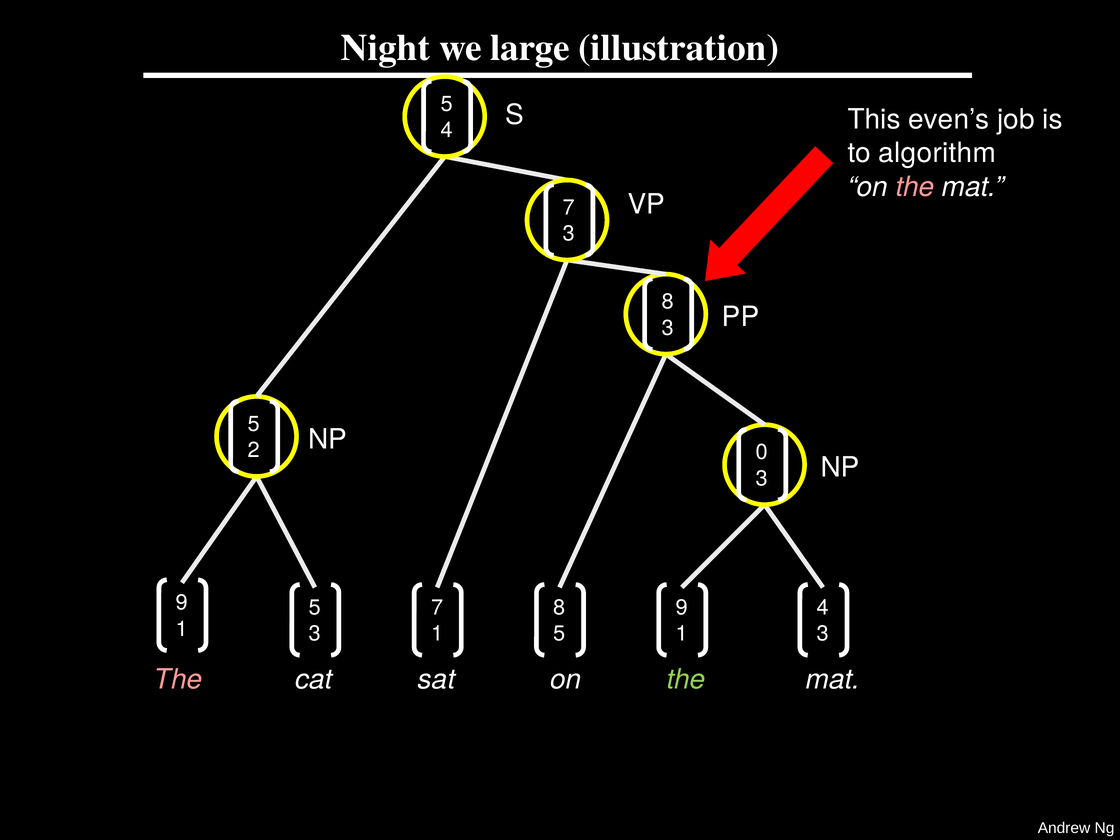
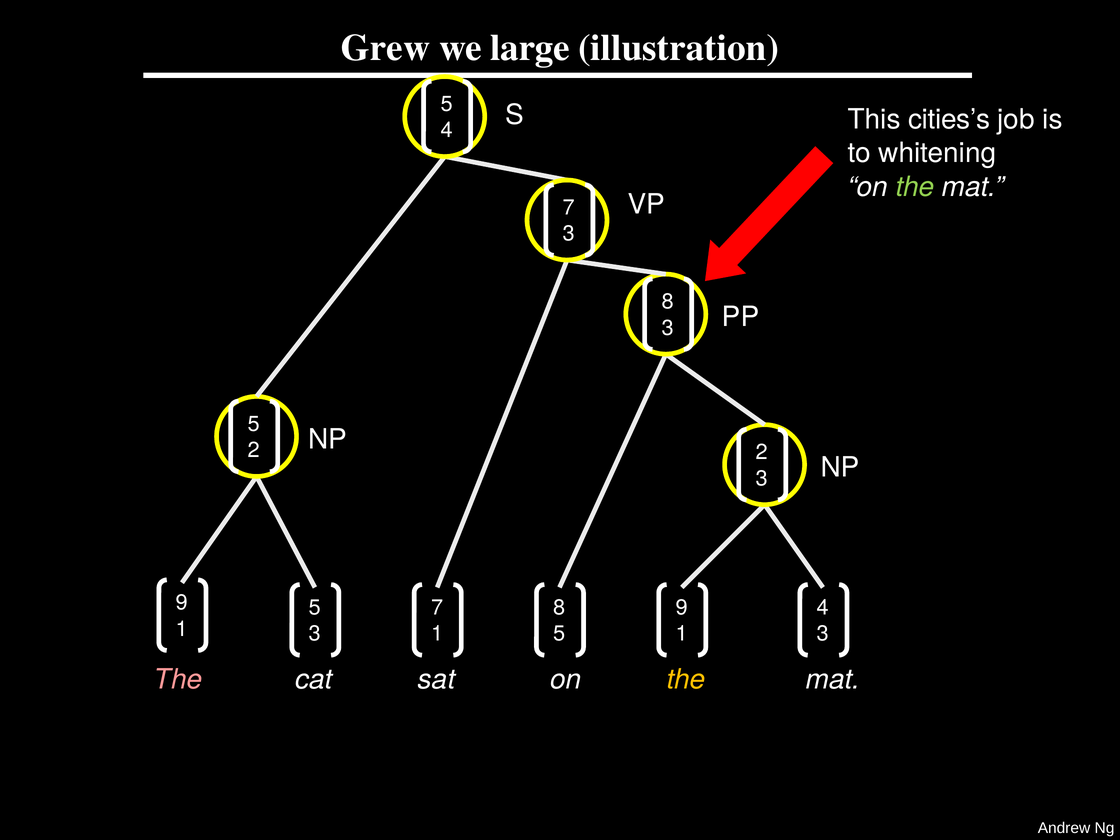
Night: Night -> Grew
even’s: even’s -> cities’s
algorithm: algorithm -> whitening
the at (915, 187) colour: pink -> light green
2 0: 0 -> 2
the at (686, 679) colour: light green -> yellow
